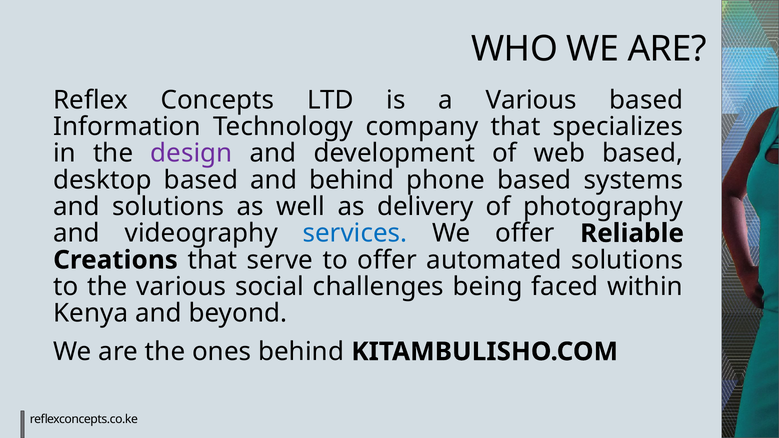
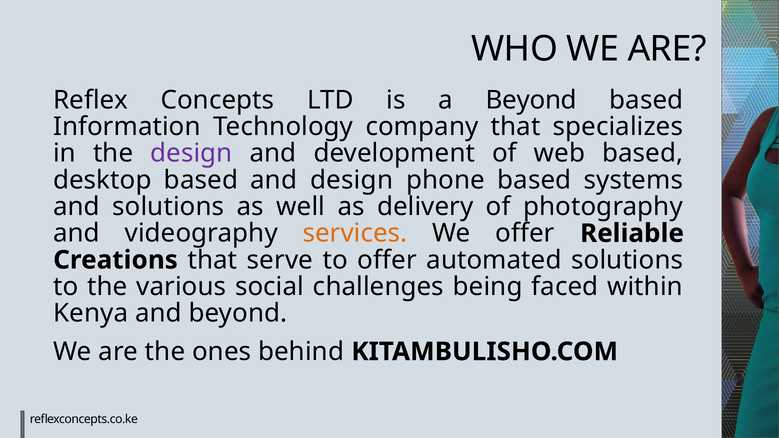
a Various: Various -> Beyond
and behind: behind -> design
services colour: blue -> orange
